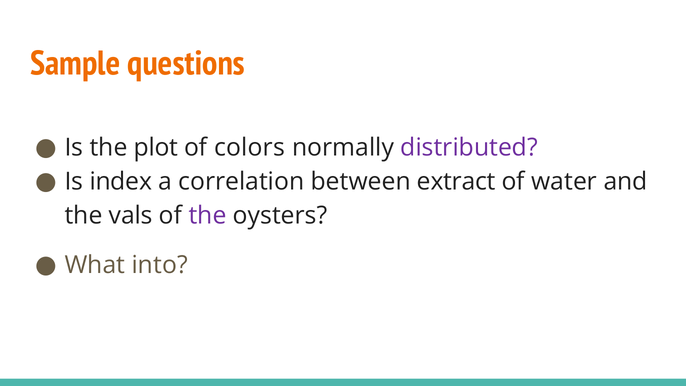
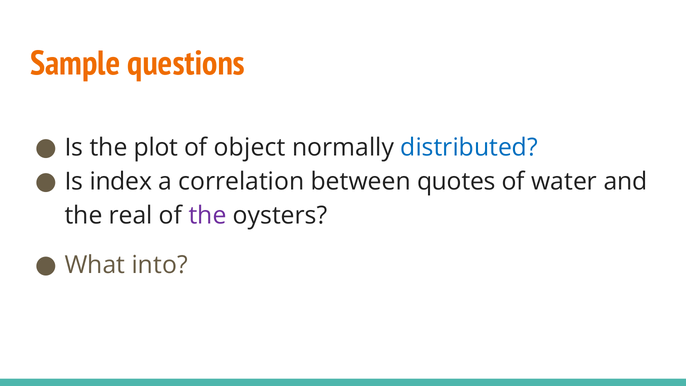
colors: colors -> object
distributed colour: purple -> blue
extract: extract -> quotes
vals: vals -> real
